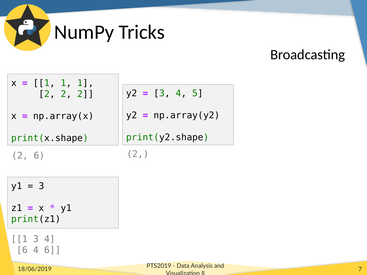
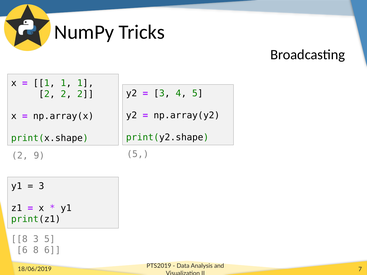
2 at (138, 154): 2 -> 5
2 6: 6 -> 9
1 at (19, 239): 1 -> 8
4 at (50, 239): 4 -> 5
6 4: 4 -> 8
